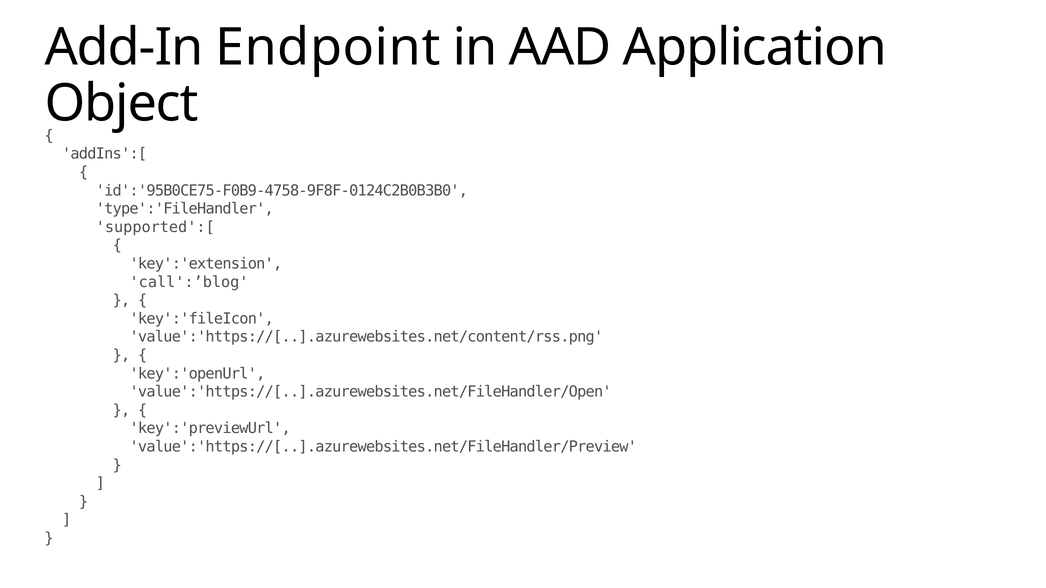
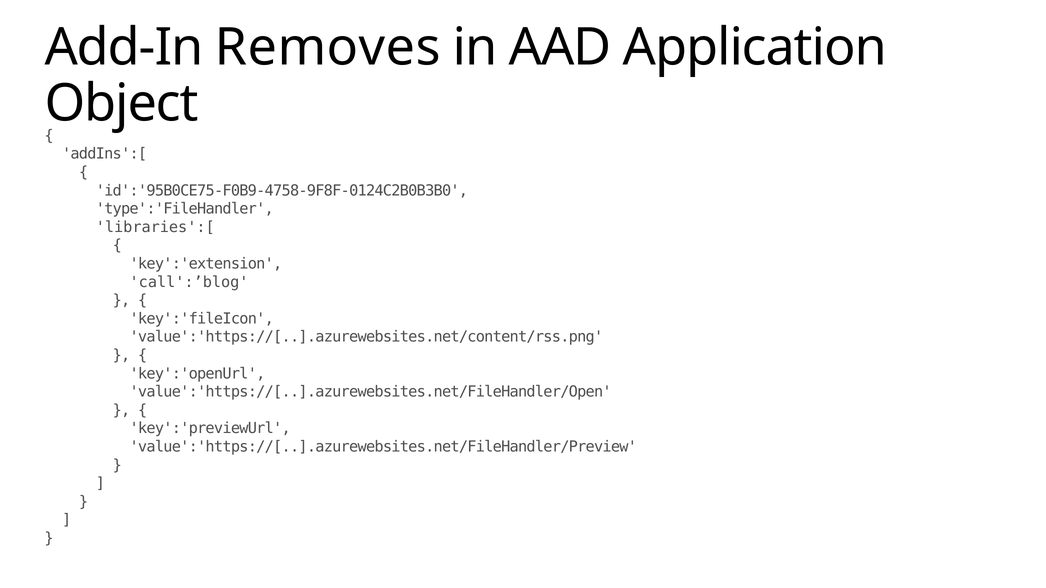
Endpoint: Endpoint -> Removes
supported':[: supported':[ -> libraries':[
